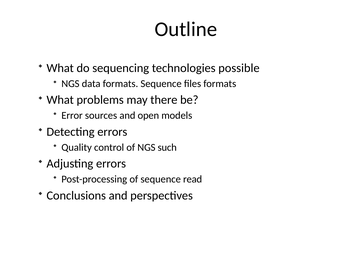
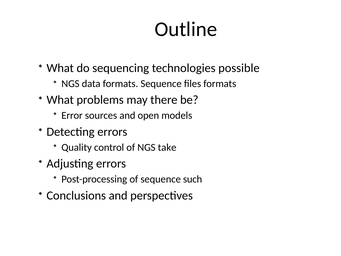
such: such -> take
read: read -> such
